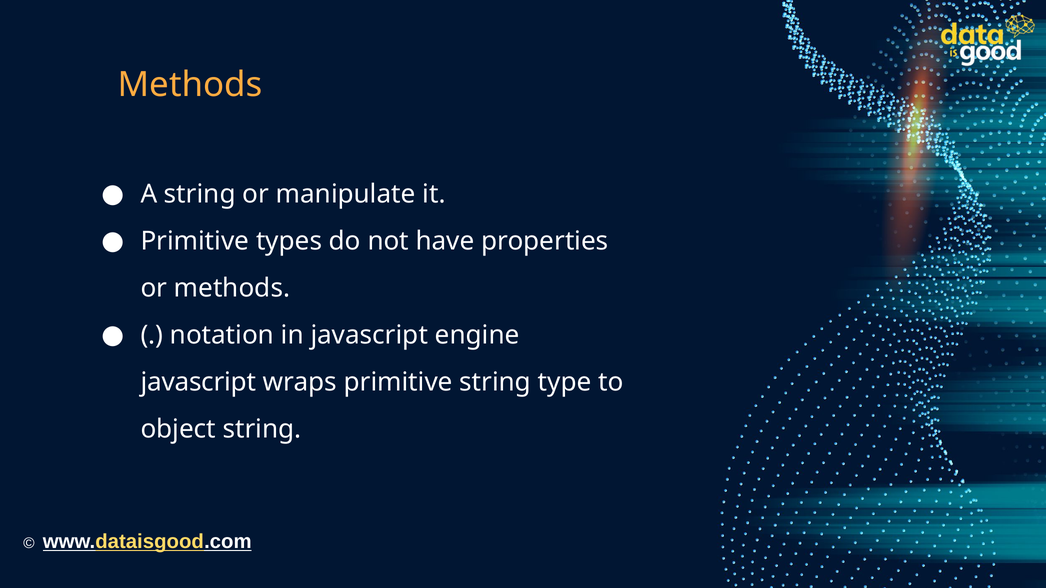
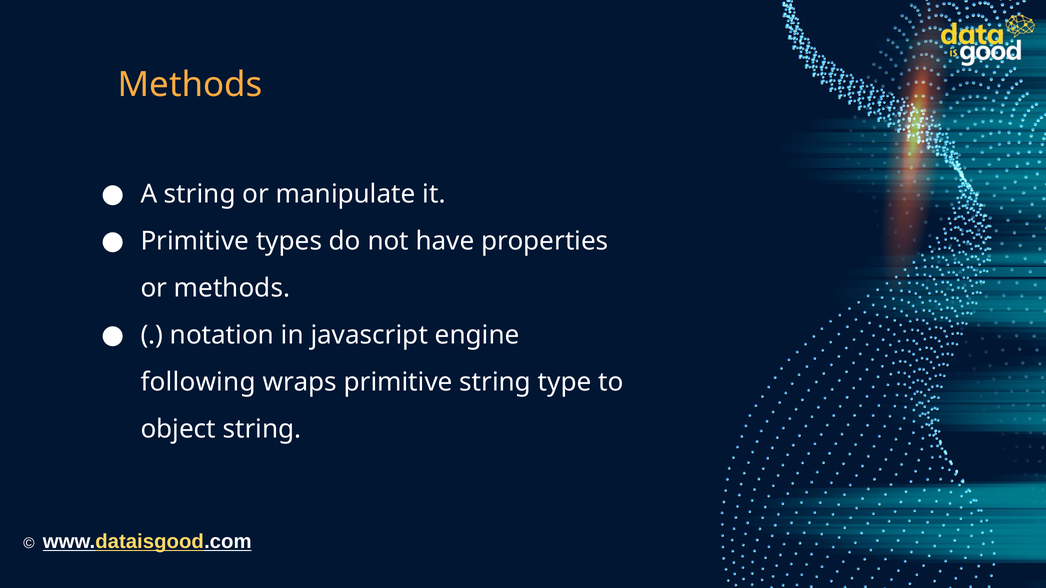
javascript at (198, 383): javascript -> following
